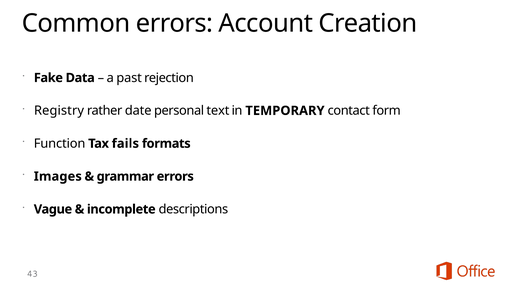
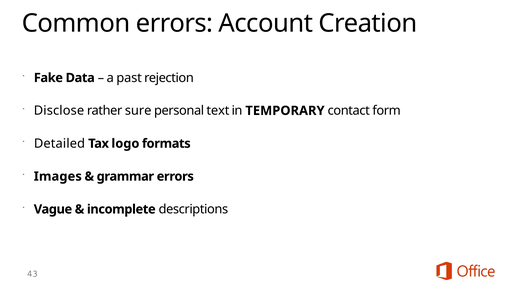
Registry: Registry -> Disclose
date: date -> sure
Function: Function -> Detailed
fails: fails -> logo
